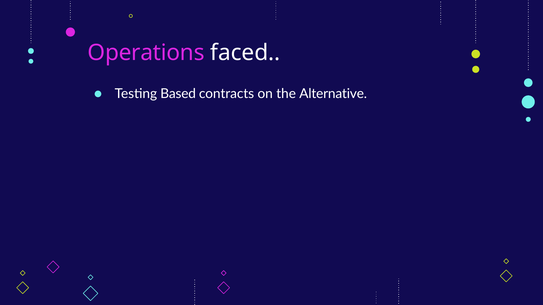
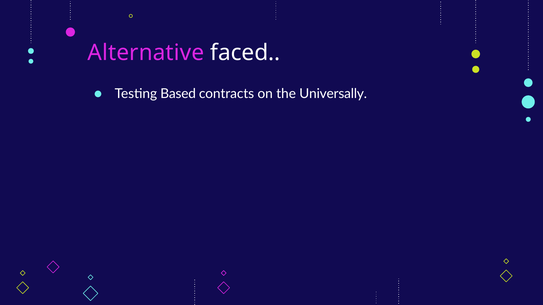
Operations: Operations -> Alternative
Alternative: Alternative -> Universally
